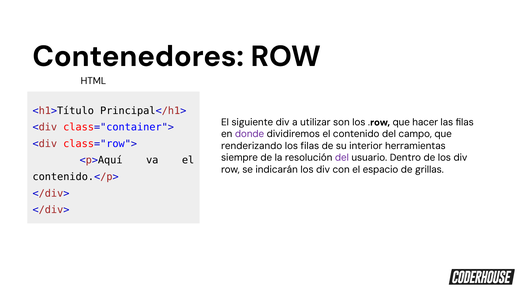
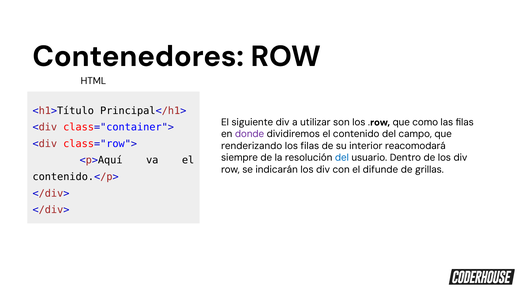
hacer: hacer -> como
herramientas: herramientas -> reacomodará
del at (342, 158) colour: purple -> blue
espacio: espacio -> difunde
